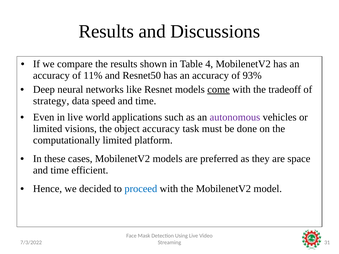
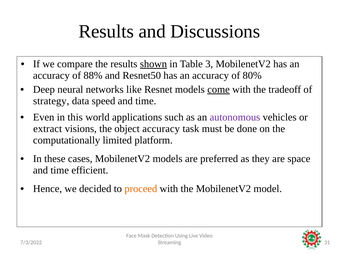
shown underline: none -> present
4: 4 -> 3
11%: 11% -> 88%
93%: 93% -> 80%
in live: live -> this
limited at (48, 129): limited -> extract
proceed colour: blue -> orange
